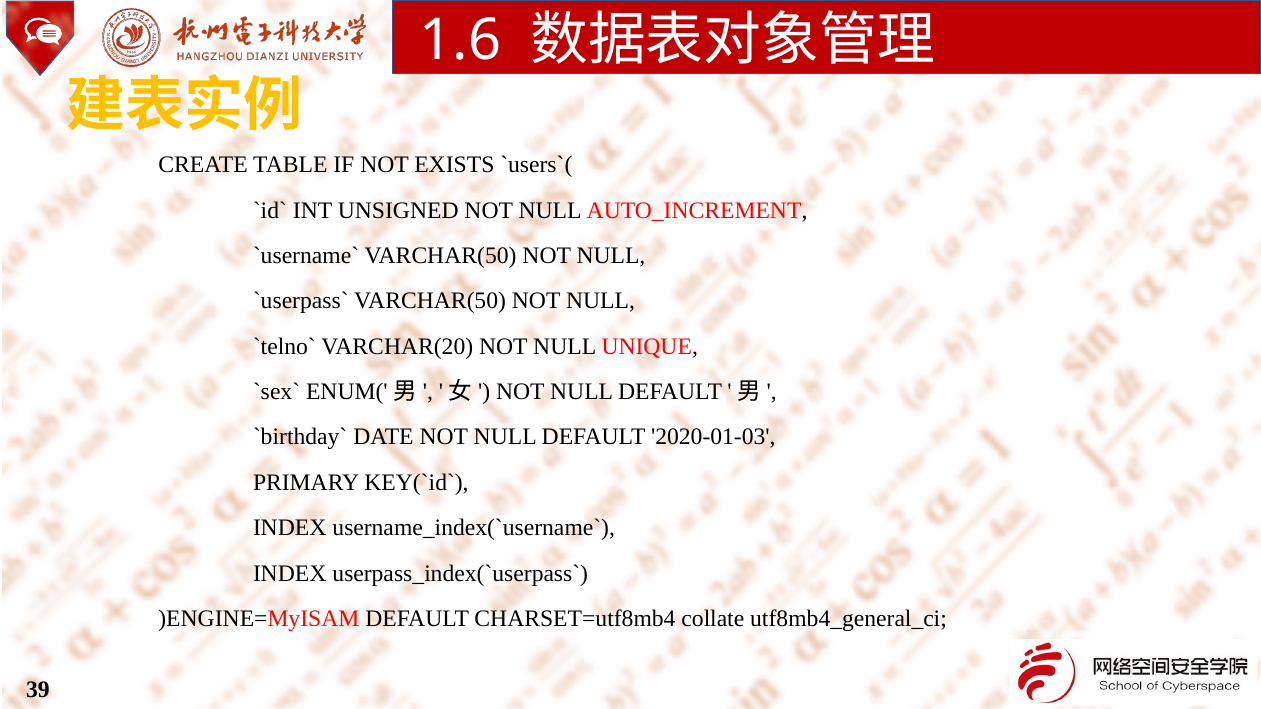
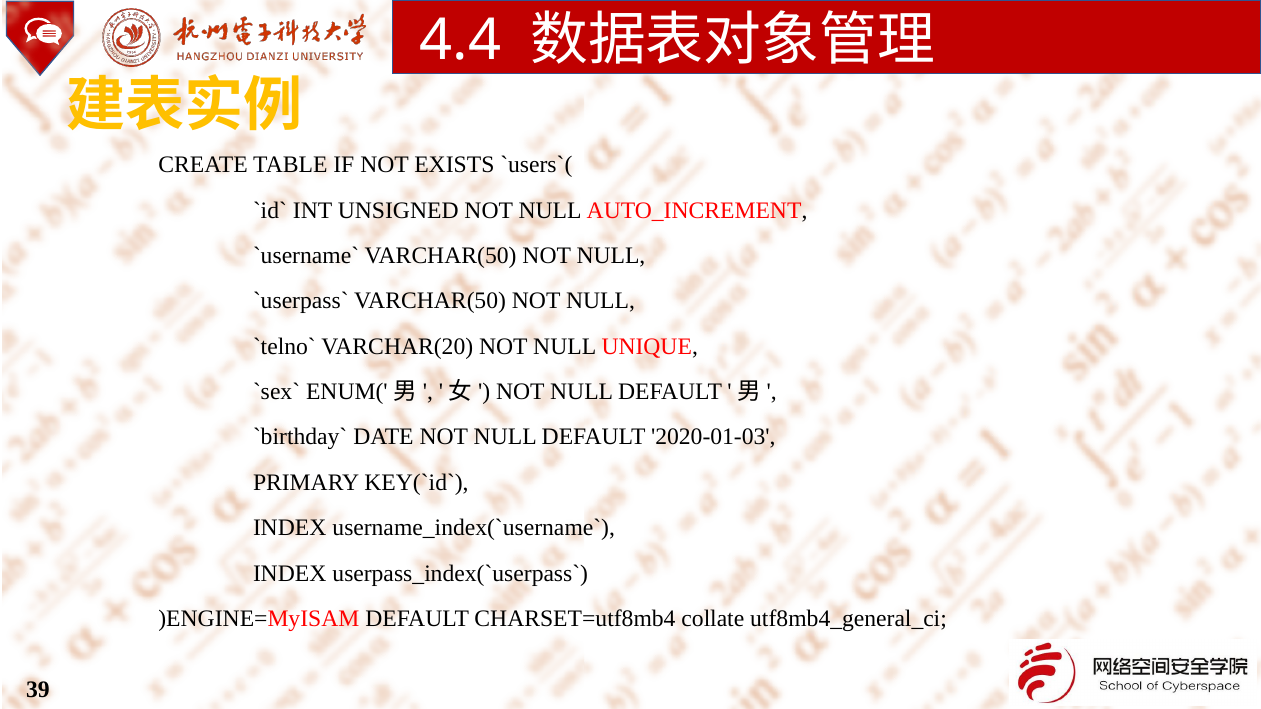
1.6: 1.6 -> 4.4
